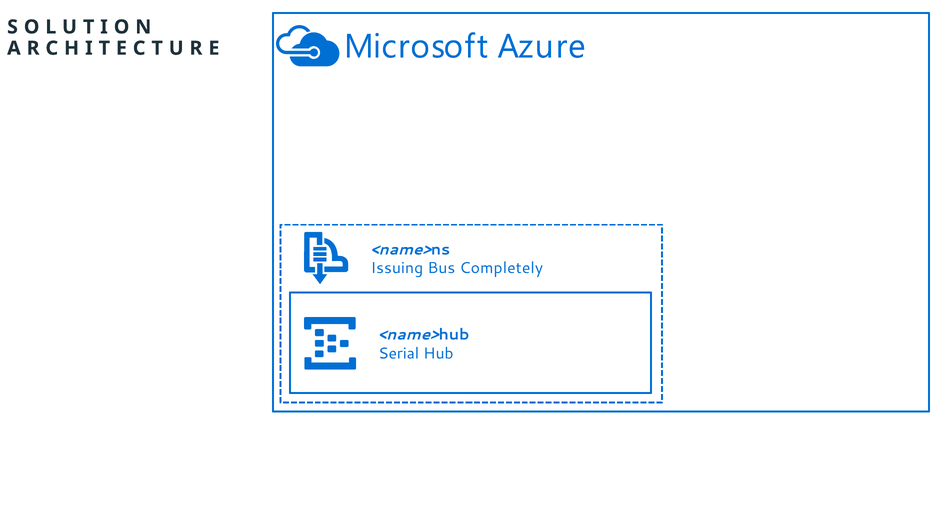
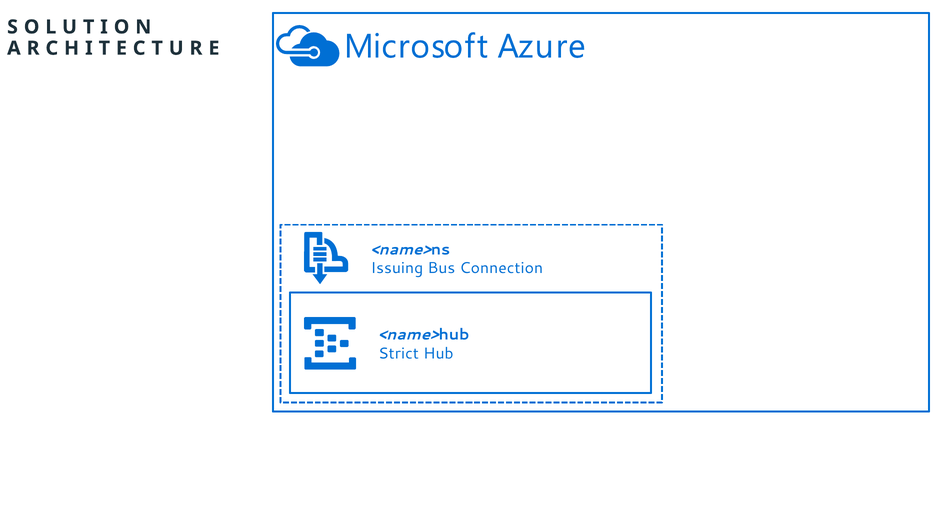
Completely: Completely -> Connection
Serial: Serial -> Strict
